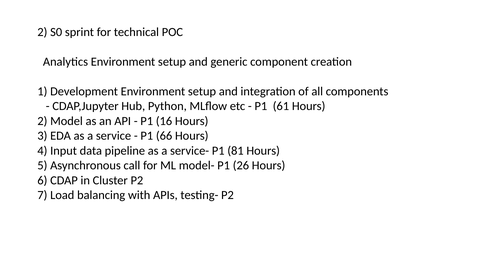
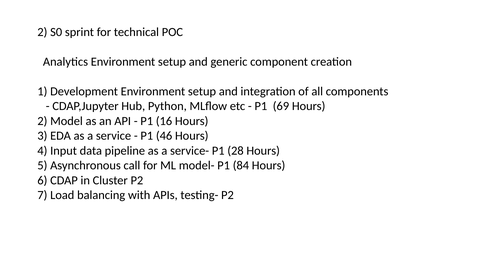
61: 61 -> 69
66: 66 -> 46
81: 81 -> 28
26: 26 -> 84
